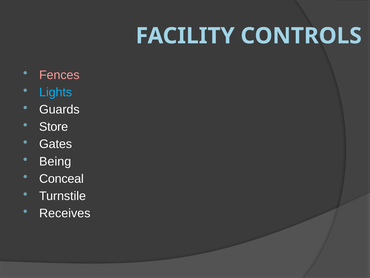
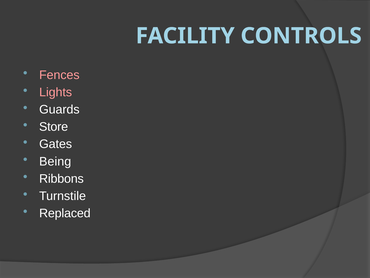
Lights colour: light blue -> pink
Conceal: Conceal -> Ribbons
Receives: Receives -> Replaced
